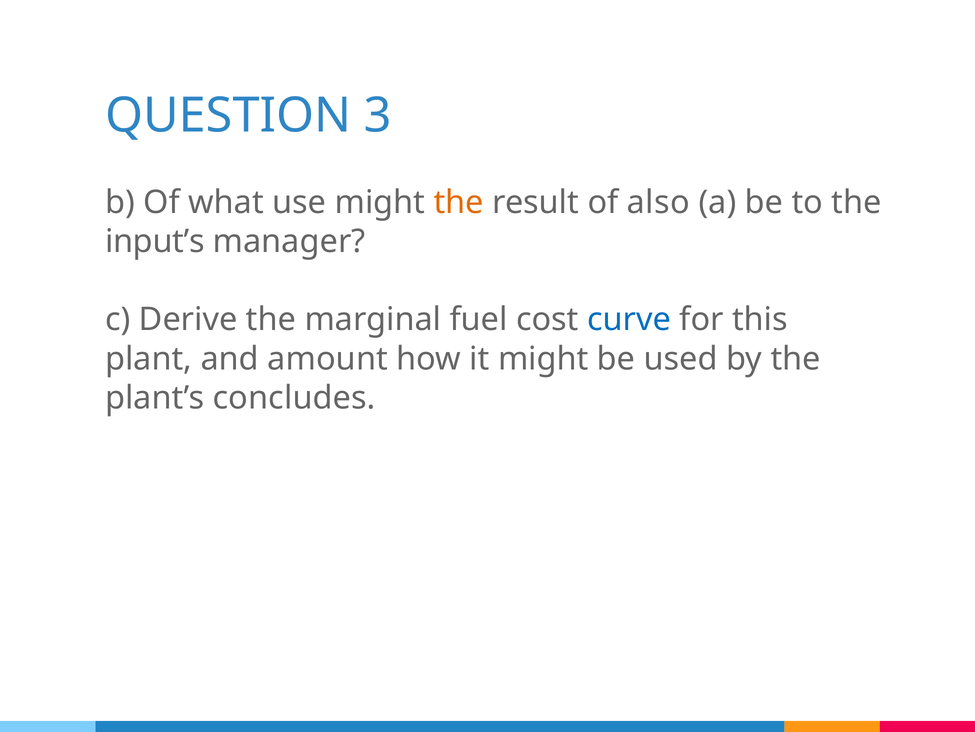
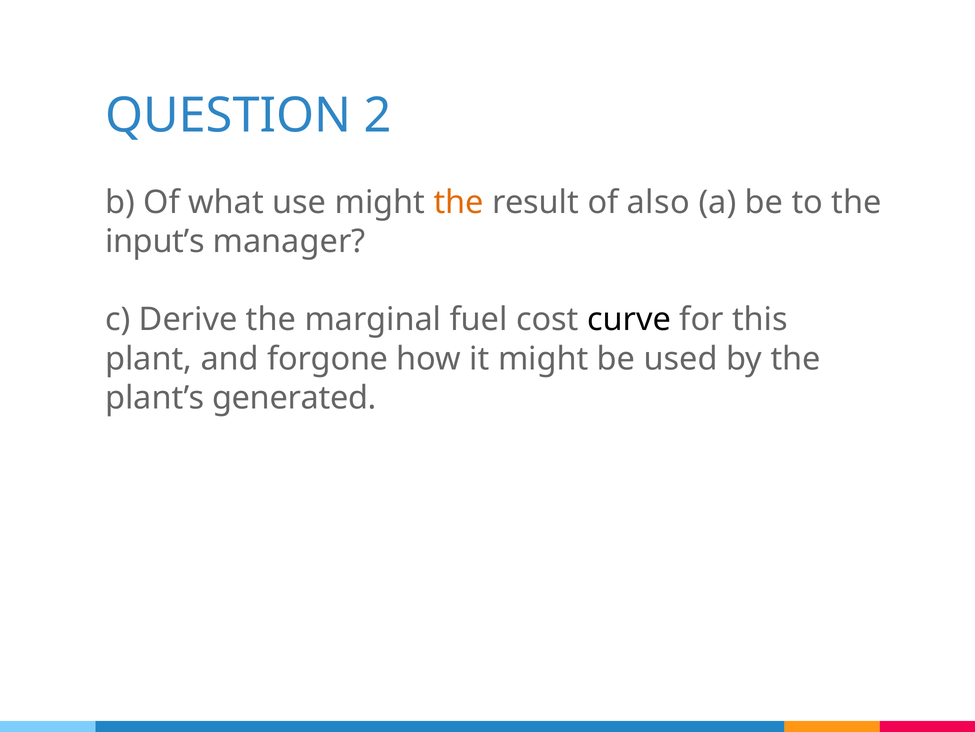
3: 3 -> 2
curve colour: blue -> black
amount: amount -> forgone
concludes: concludes -> generated
